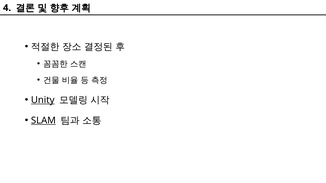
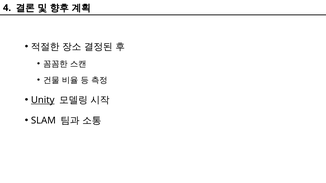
SLAM underline: present -> none
